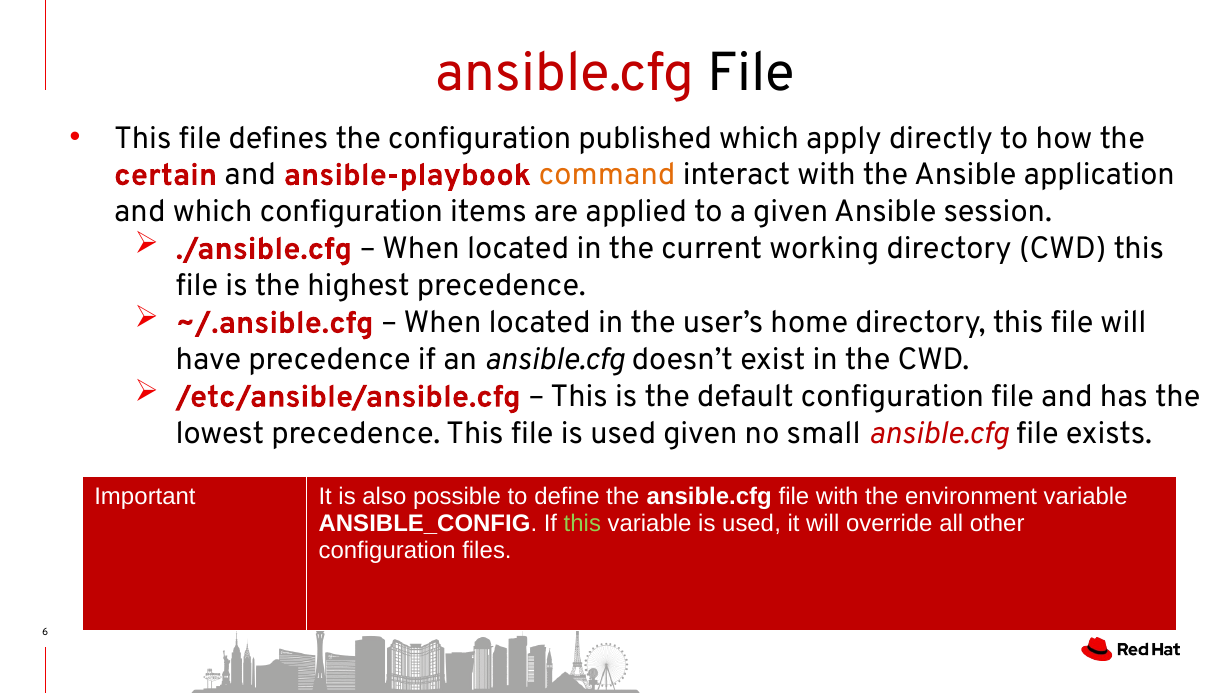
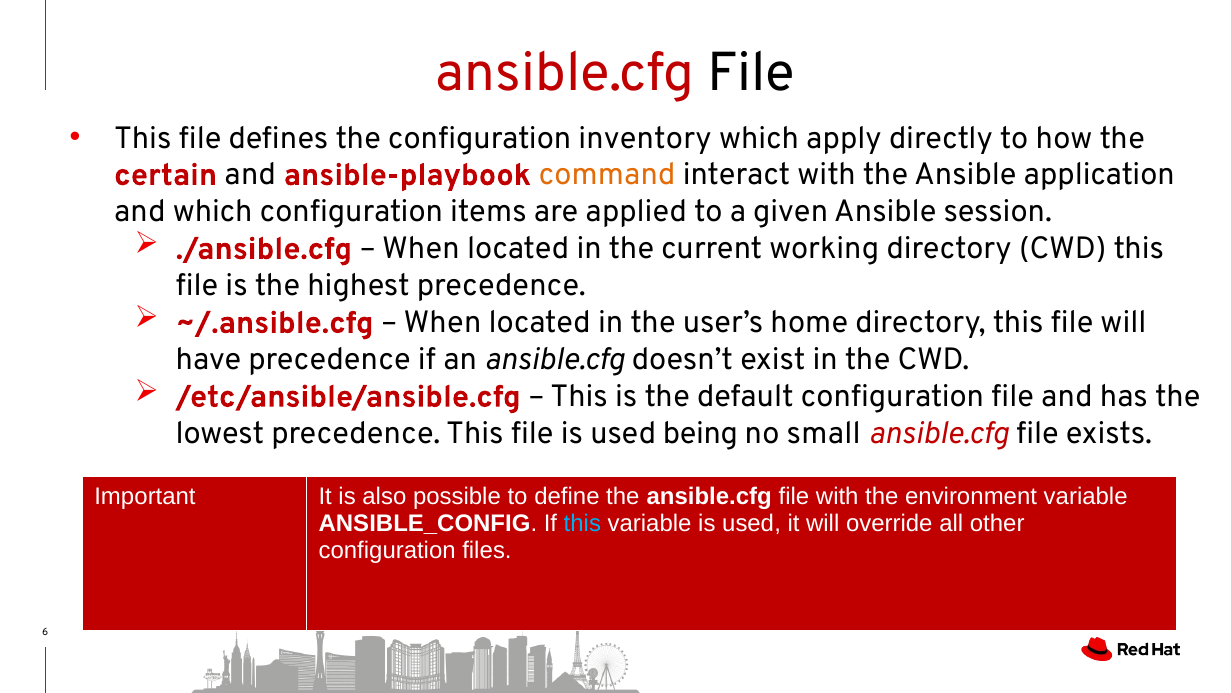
published: published -> inventory
used given: given -> being
this at (582, 523) colour: light green -> light blue
